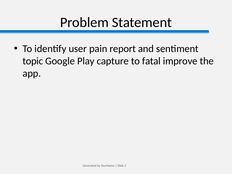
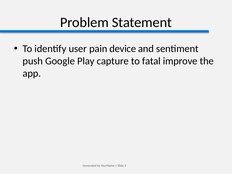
report: report -> device
topic: topic -> push
